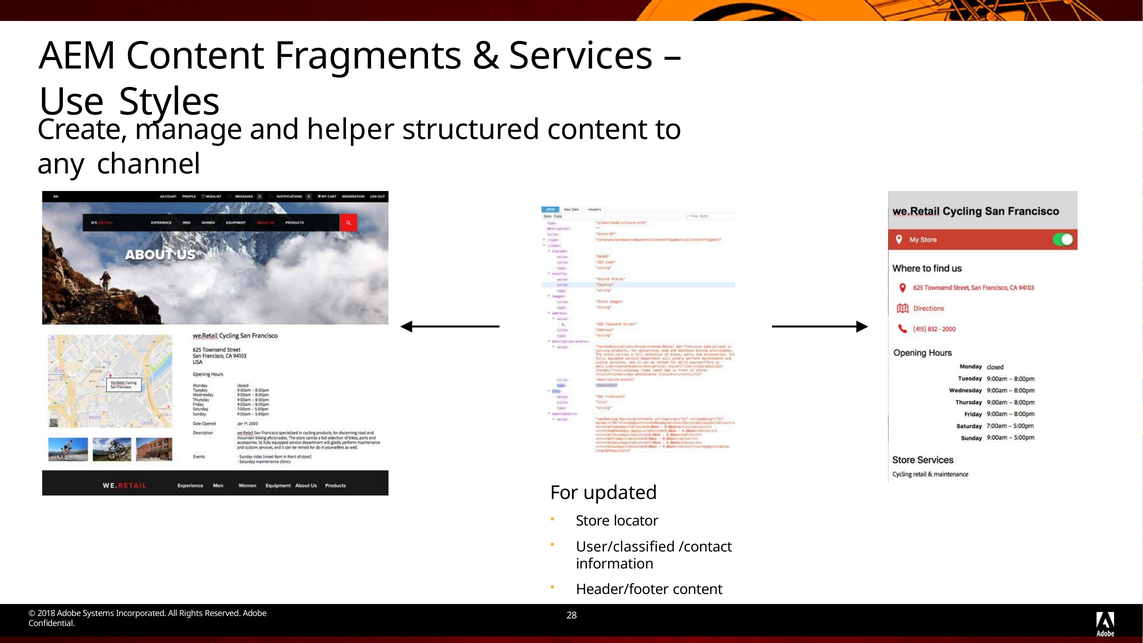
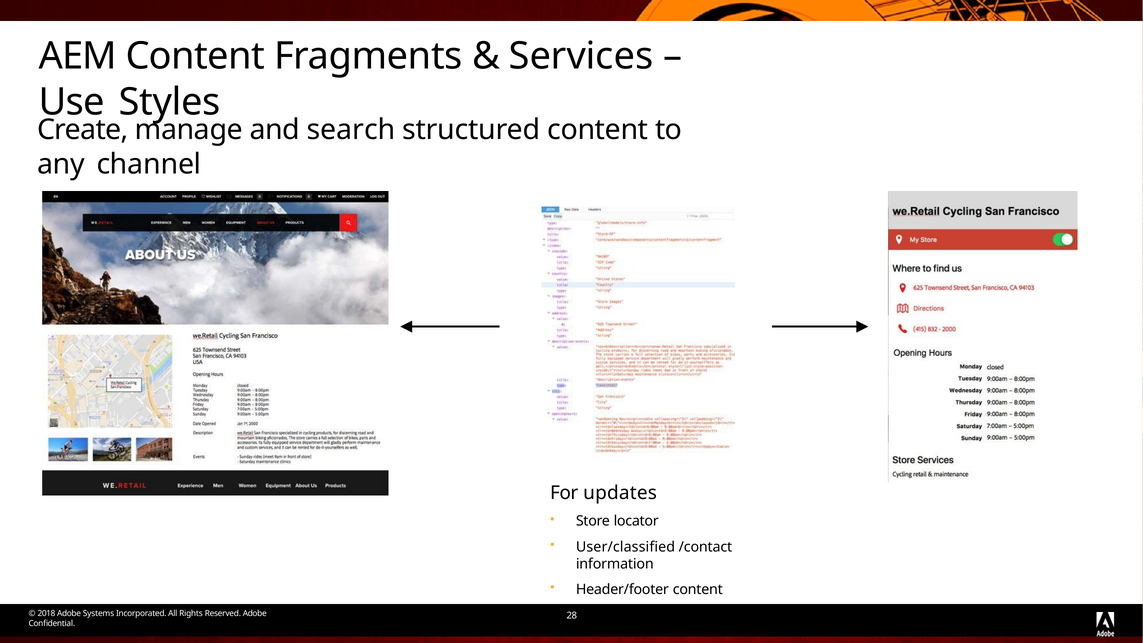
helper: helper -> search
updated: updated -> updates
